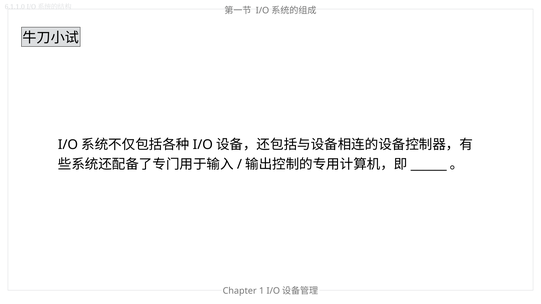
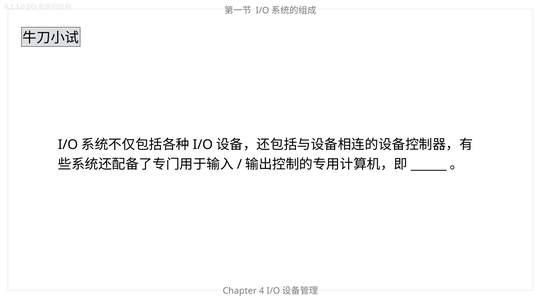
1: 1 -> 4
